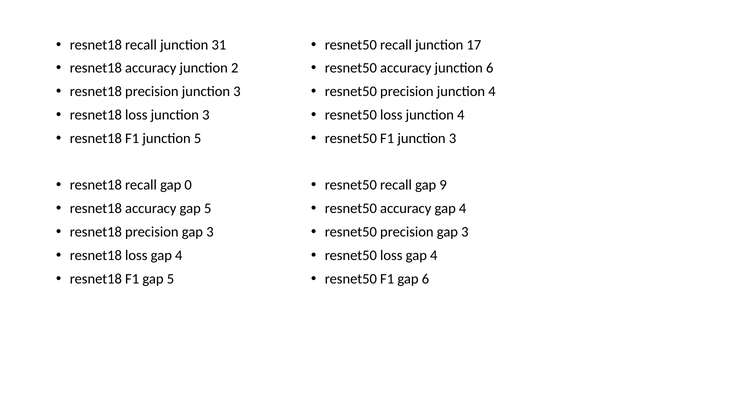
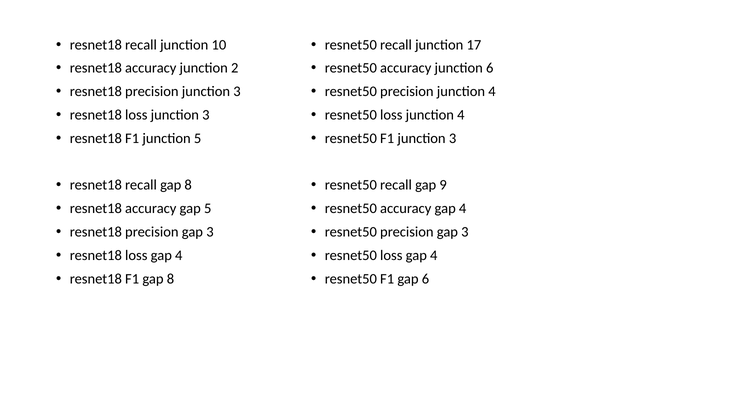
31: 31 -> 10
recall gap 0: 0 -> 8
F1 gap 5: 5 -> 8
